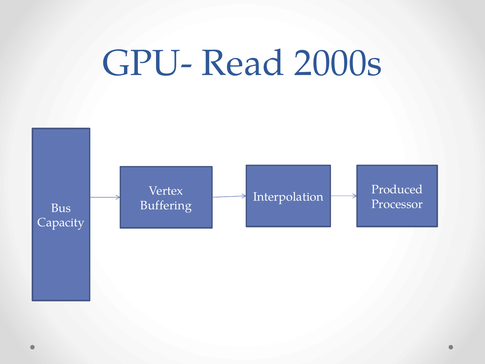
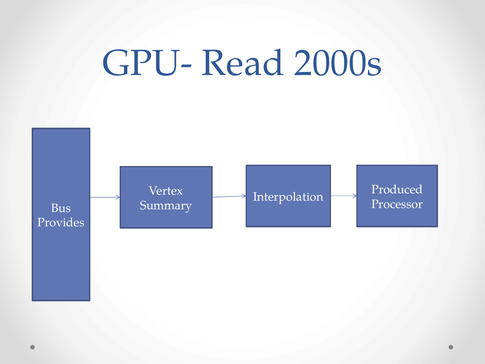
Buffering: Buffering -> Summary
Capacity: Capacity -> Provides
